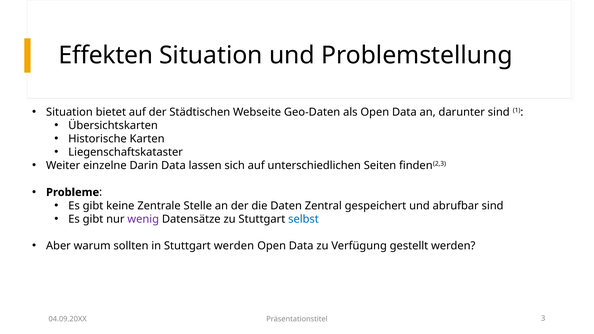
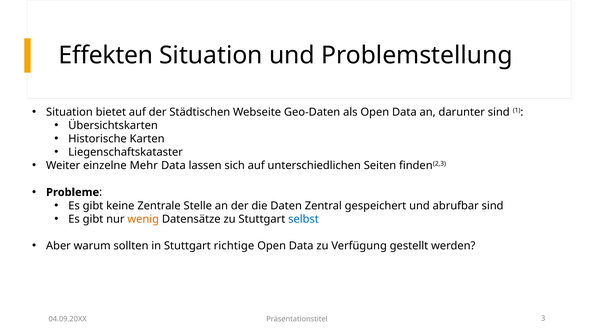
Darin: Darin -> Mehr
wenig colour: purple -> orange
Stuttgart werden: werden -> richtige
